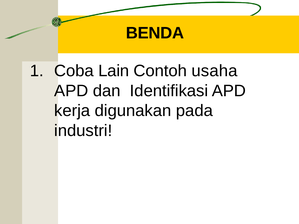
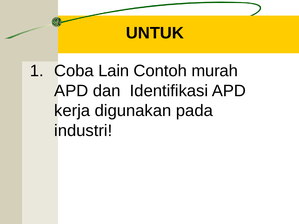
BENDA: BENDA -> UNTUK
usaha: usaha -> murah
